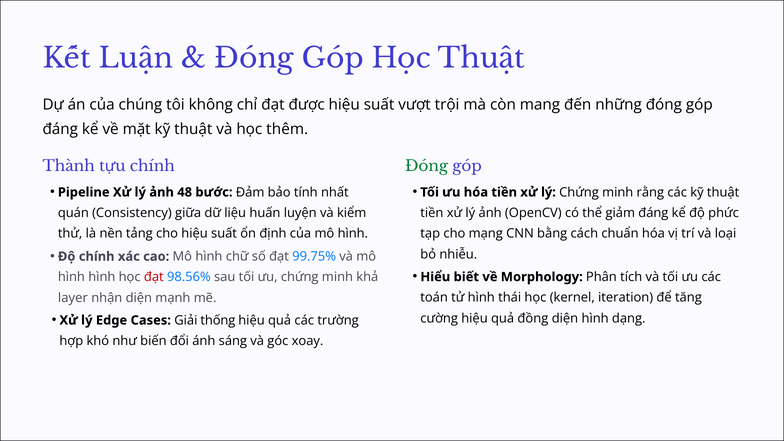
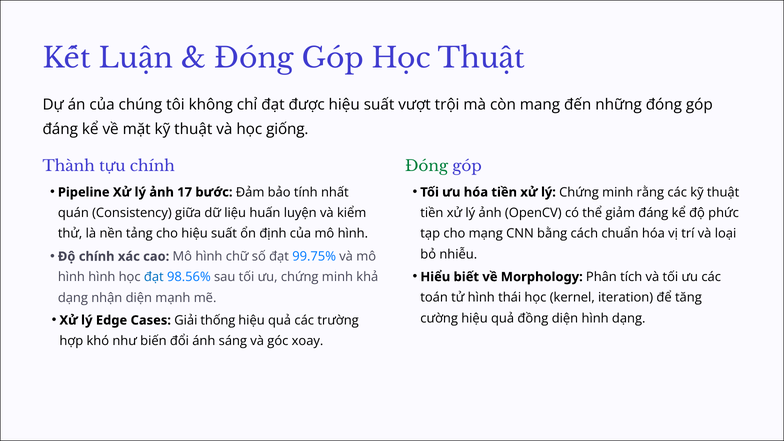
thêm: thêm -> giống
48: 48 -> 17
đạt at (154, 277) colour: red -> blue
layer at (73, 298): layer -> dạng
